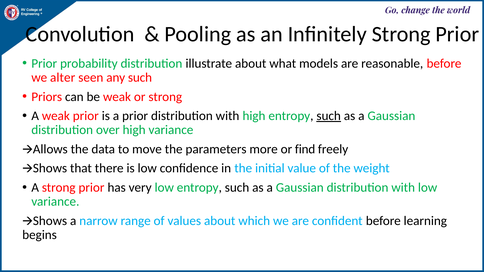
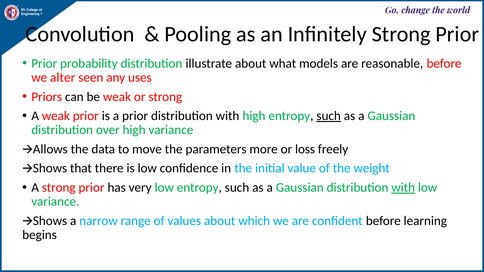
any such: such -> uses
find: find -> loss
with at (403, 188) underline: none -> present
